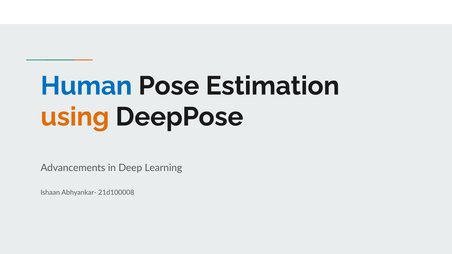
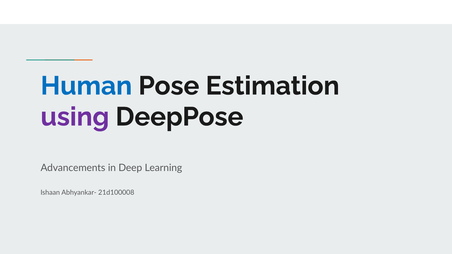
using colour: orange -> purple
